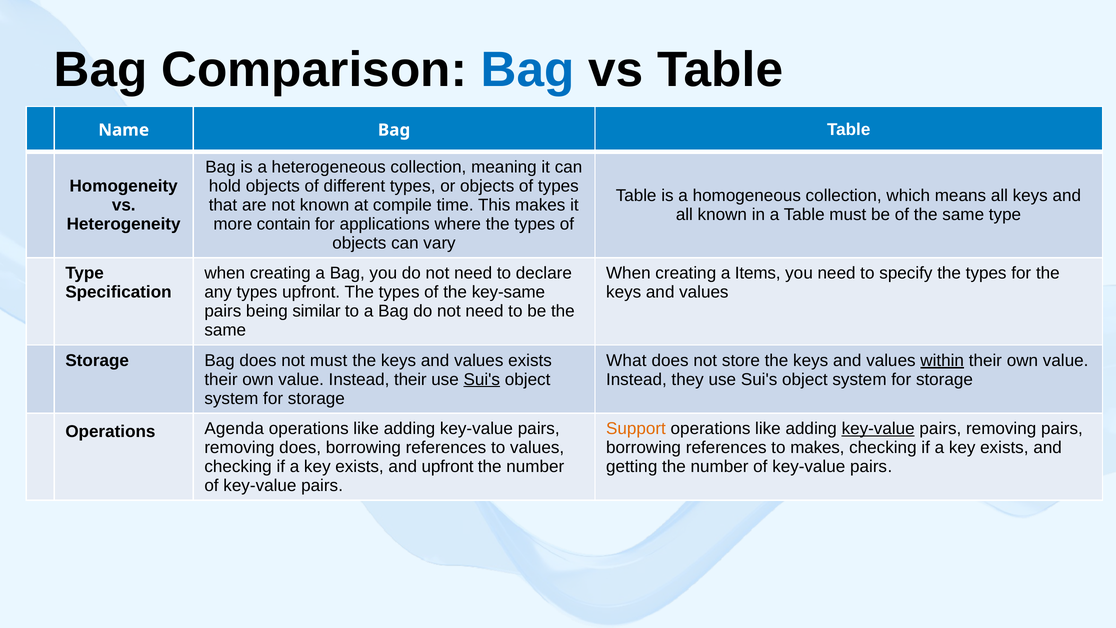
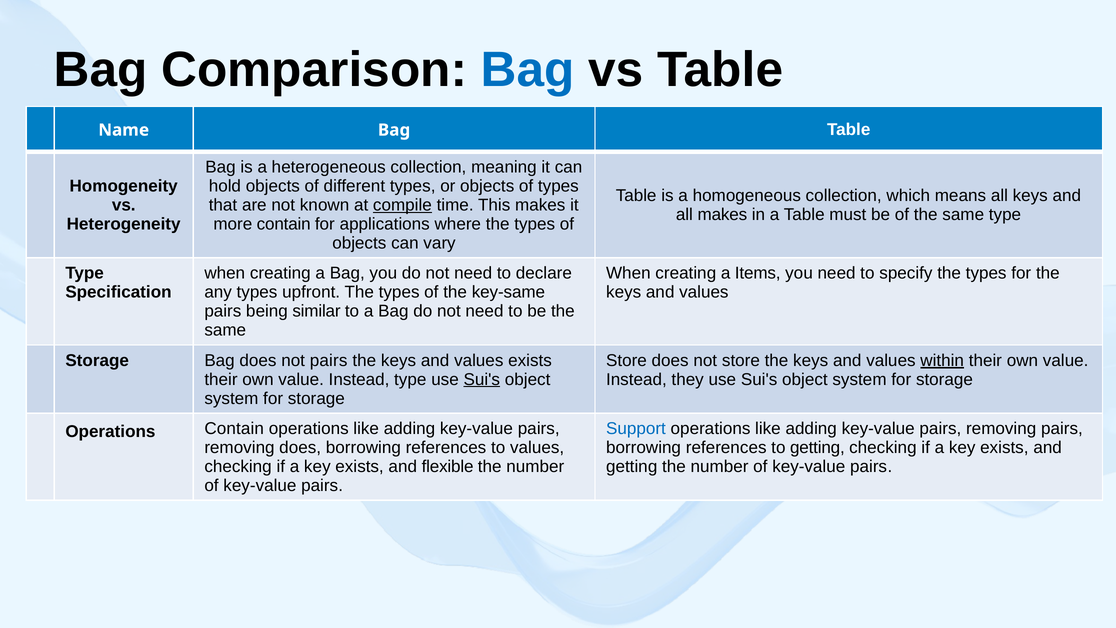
compile underline: none -> present
all known: known -> makes
not must: must -> pairs
What at (626, 360): What -> Store
Instead their: their -> type
Support colour: orange -> blue
key-value at (878, 428) underline: present -> none
Operations Agenda: Agenda -> Contain
to makes: makes -> getting
and upfront: upfront -> flexible
